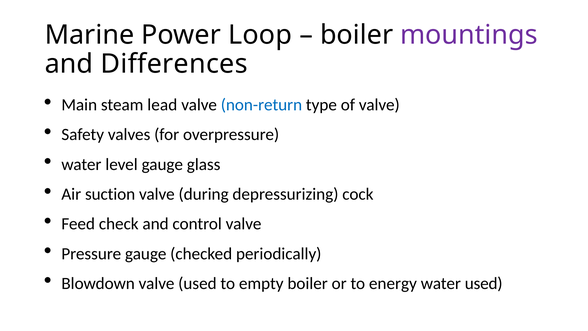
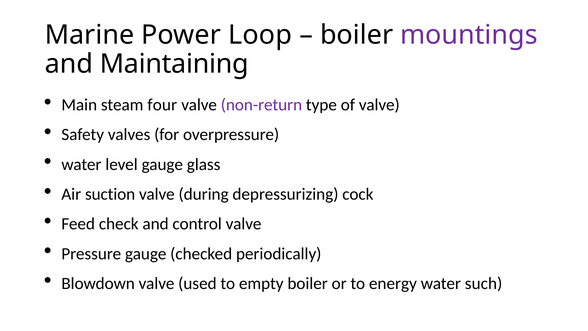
Differences: Differences -> Maintaining
lead: lead -> four
non-return colour: blue -> purple
water used: used -> such
